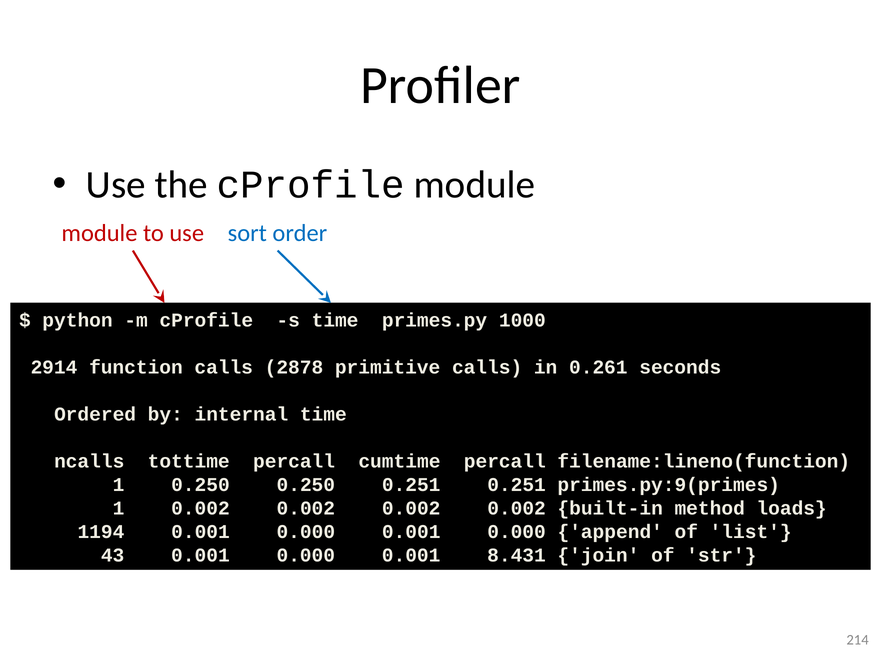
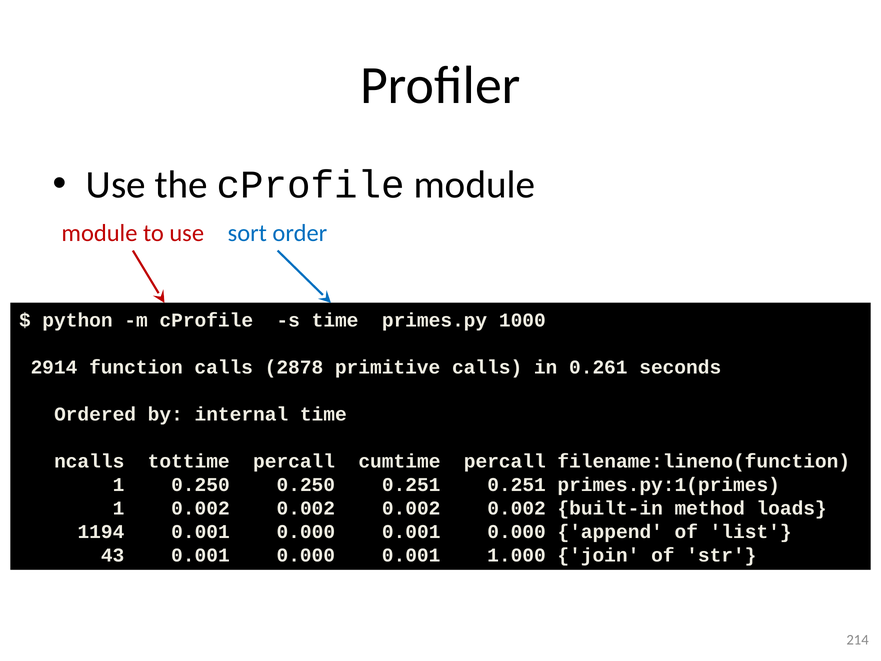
primes.py:9(primes: primes.py:9(primes -> primes.py:1(primes
8.431: 8.431 -> 1.000
